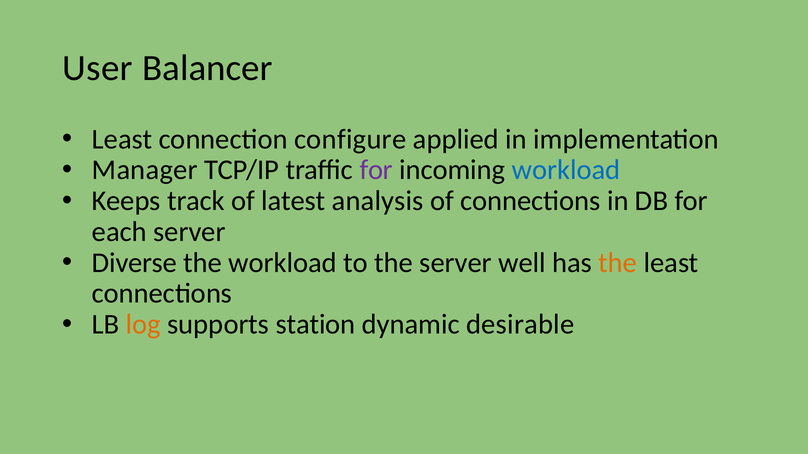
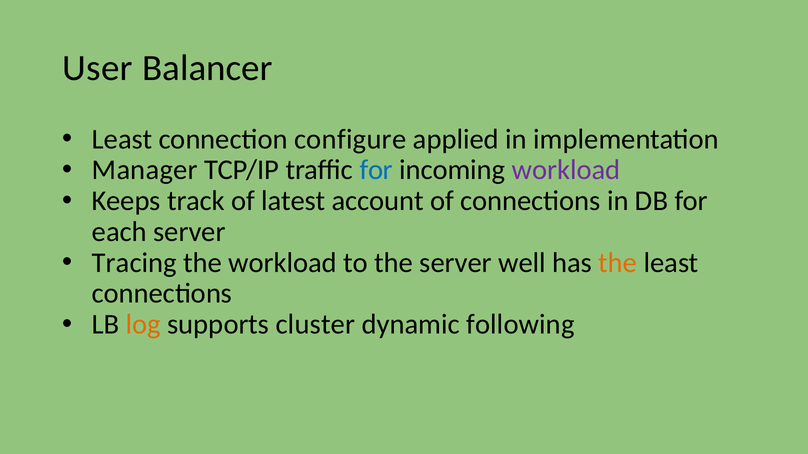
for at (376, 170) colour: purple -> blue
workload at (566, 170) colour: blue -> purple
analysis: analysis -> account
Diverse: Diverse -> Tracing
station: station -> cluster
desirable: desirable -> following
